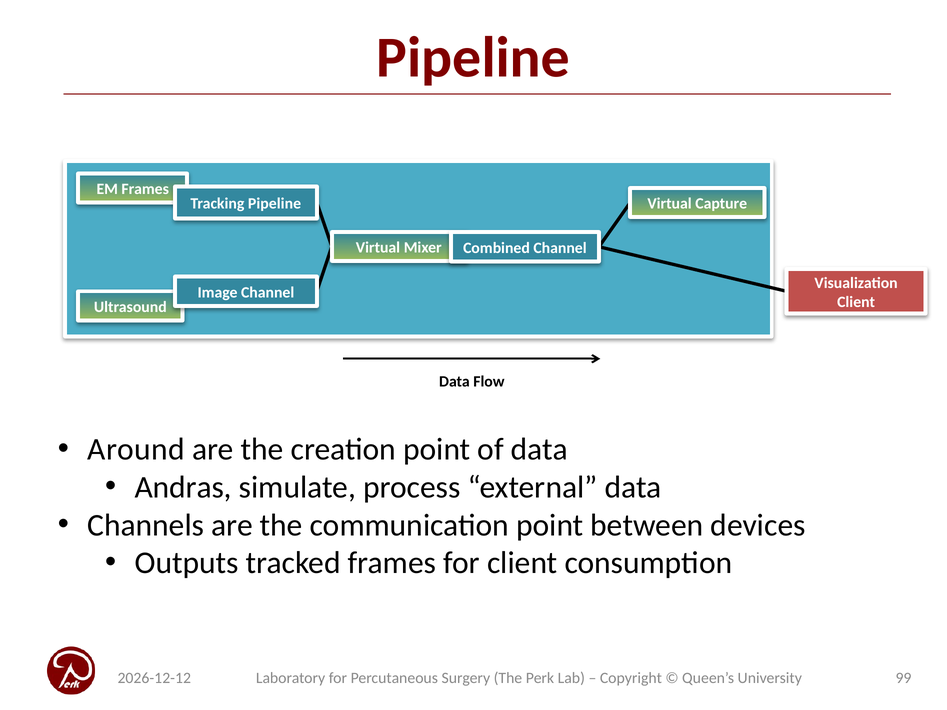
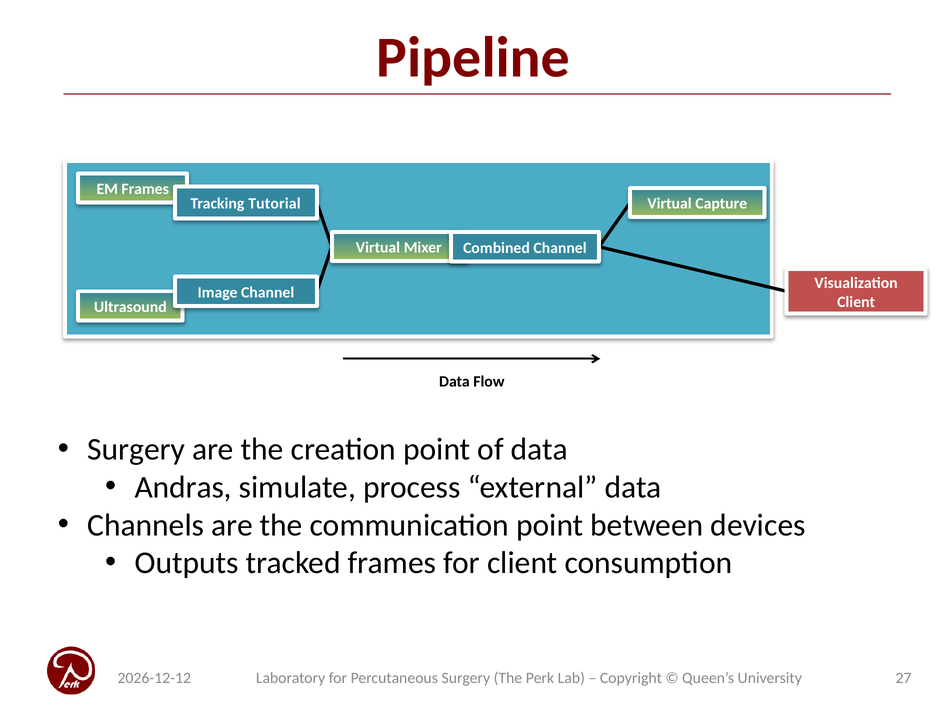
Tracking Pipeline: Pipeline -> Tutorial
Around at (136, 450): Around -> Surgery
99: 99 -> 27
